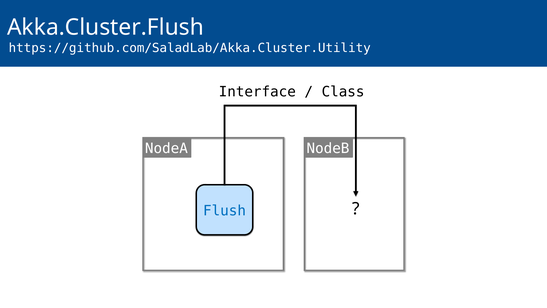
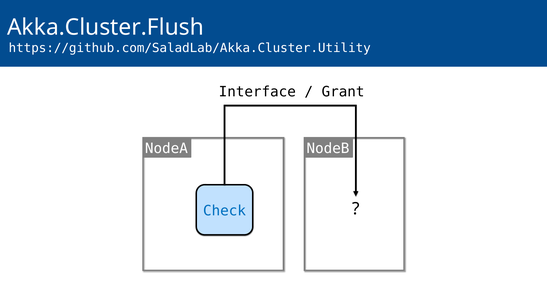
Class: Class -> Grant
Flush: Flush -> Check
